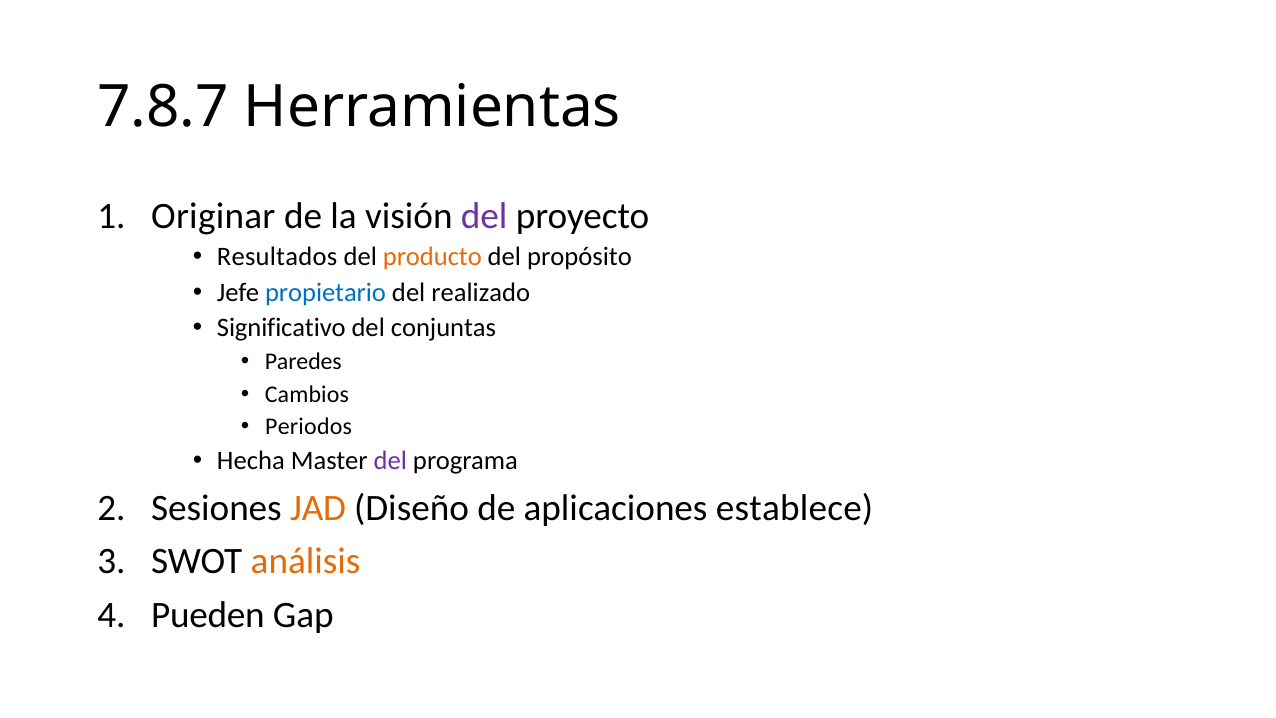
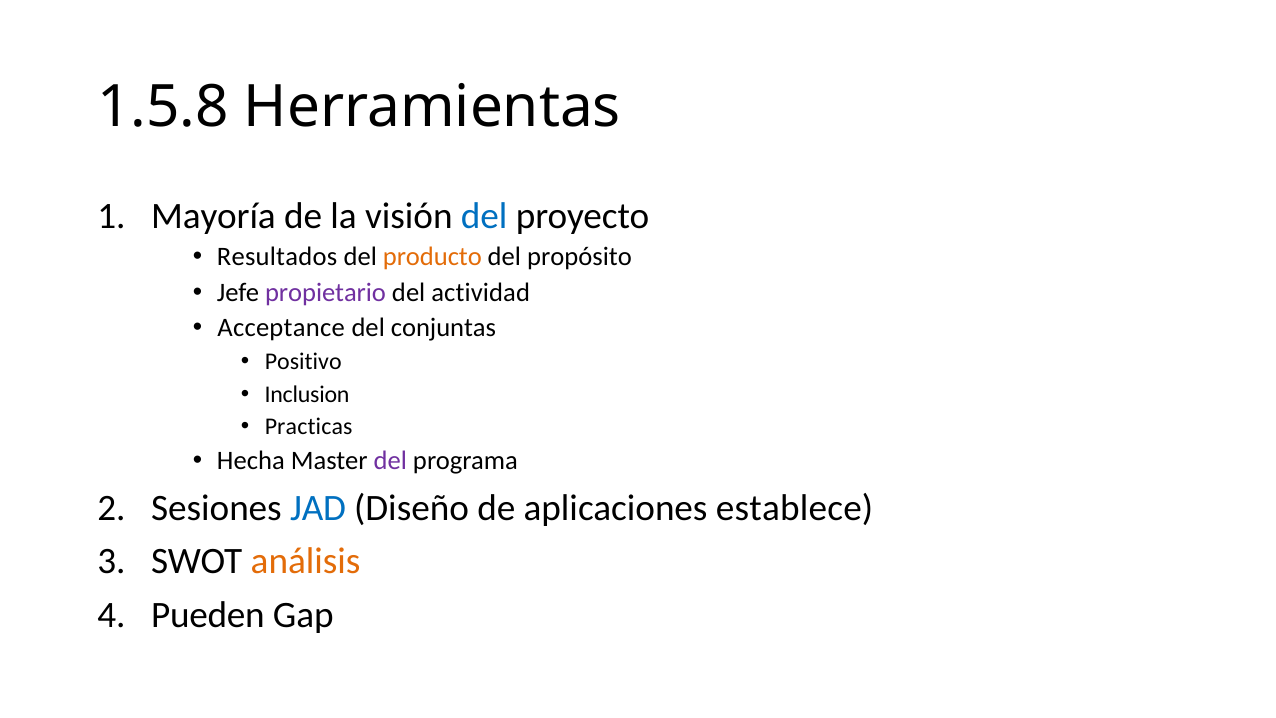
7.8.7: 7.8.7 -> 1.5.8
Originar: Originar -> Mayoría
del at (484, 216) colour: purple -> blue
propietario colour: blue -> purple
realizado: realizado -> actividad
Significativo: Significativo -> Acceptance
Paredes: Paredes -> Positivo
Cambios: Cambios -> Inclusion
Periodos: Periodos -> Practicas
JAD colour: orange -> blue
